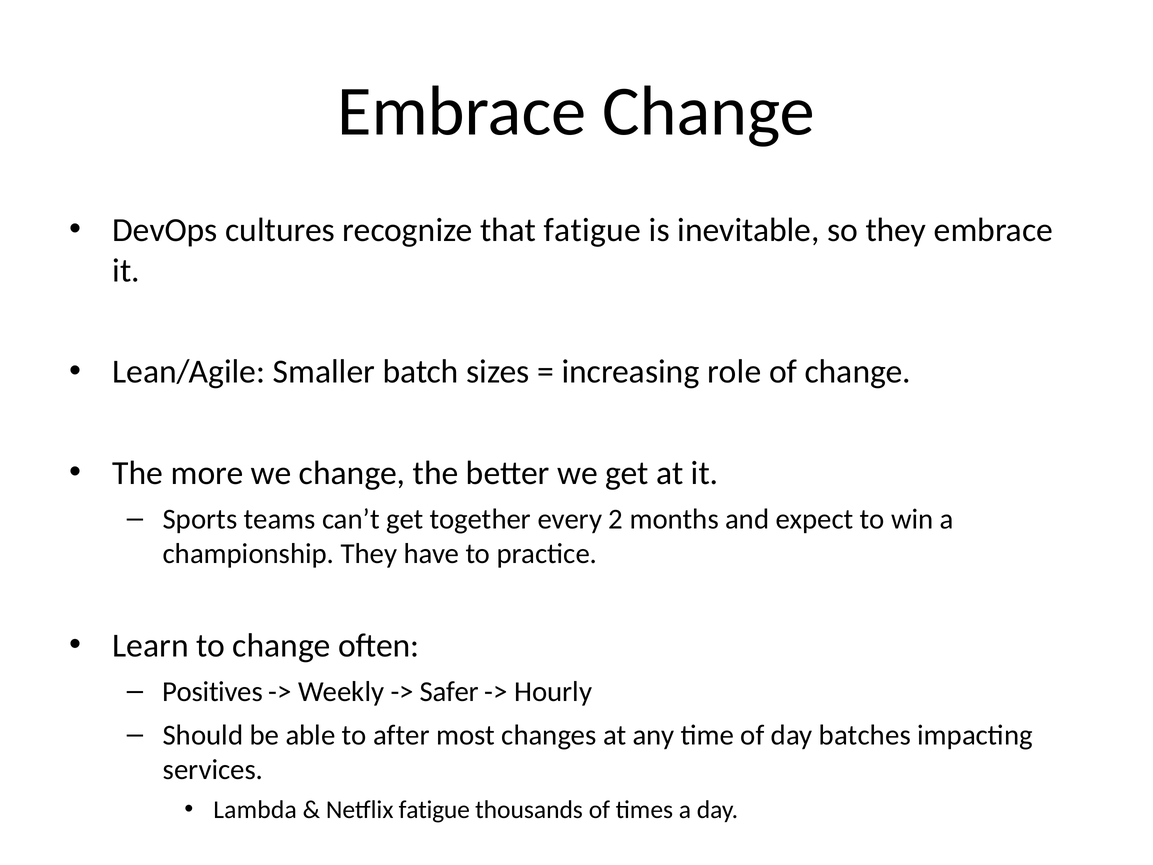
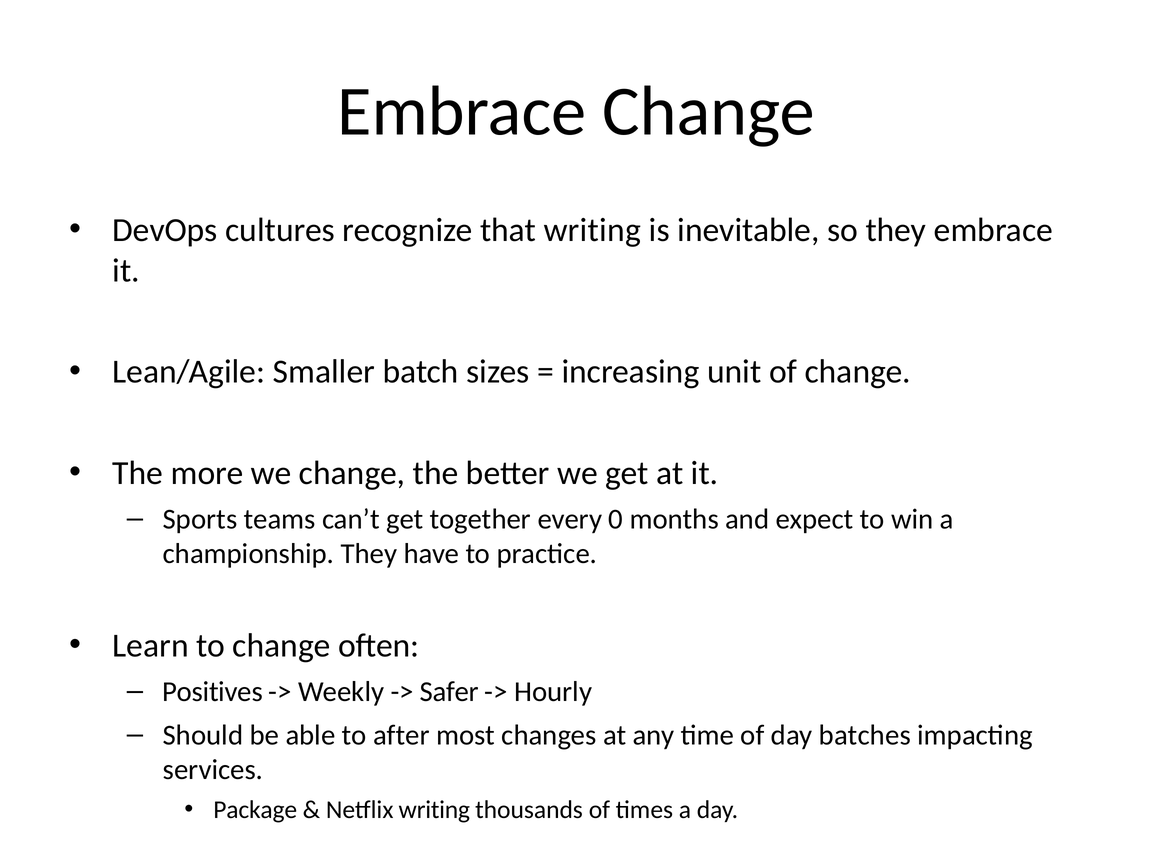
that fatigue: fatigue -> writing
role: role -> unit
2: 2 -> 0
Lambda: Lambda -> Package
Netflix fatigue: fatigue -> writing
